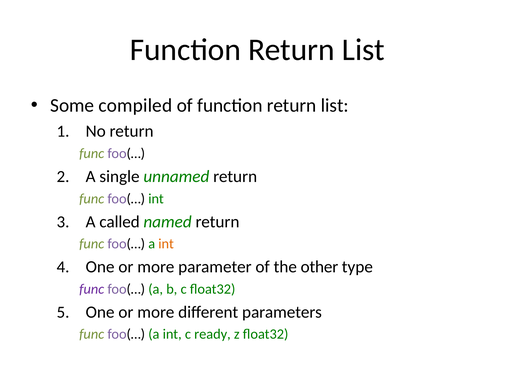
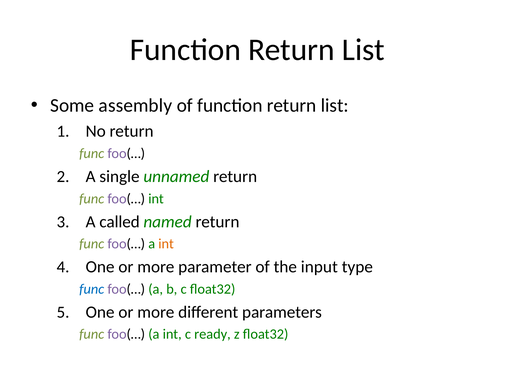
compiled: compiled -> assembly
other: other -> input
func at (92, 289) colour: purple -> blue
